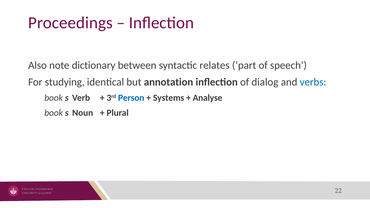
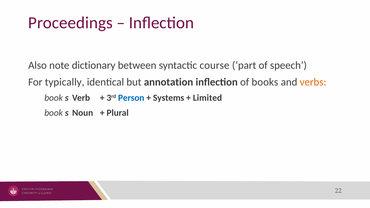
relates: relates -> course
studying: studying -> typically
dialog: dialog -> books
verbs colour: blue -> orange
Analyse: Analyse -> Limited
